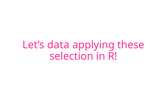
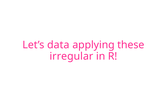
selection: selection -> irregular
